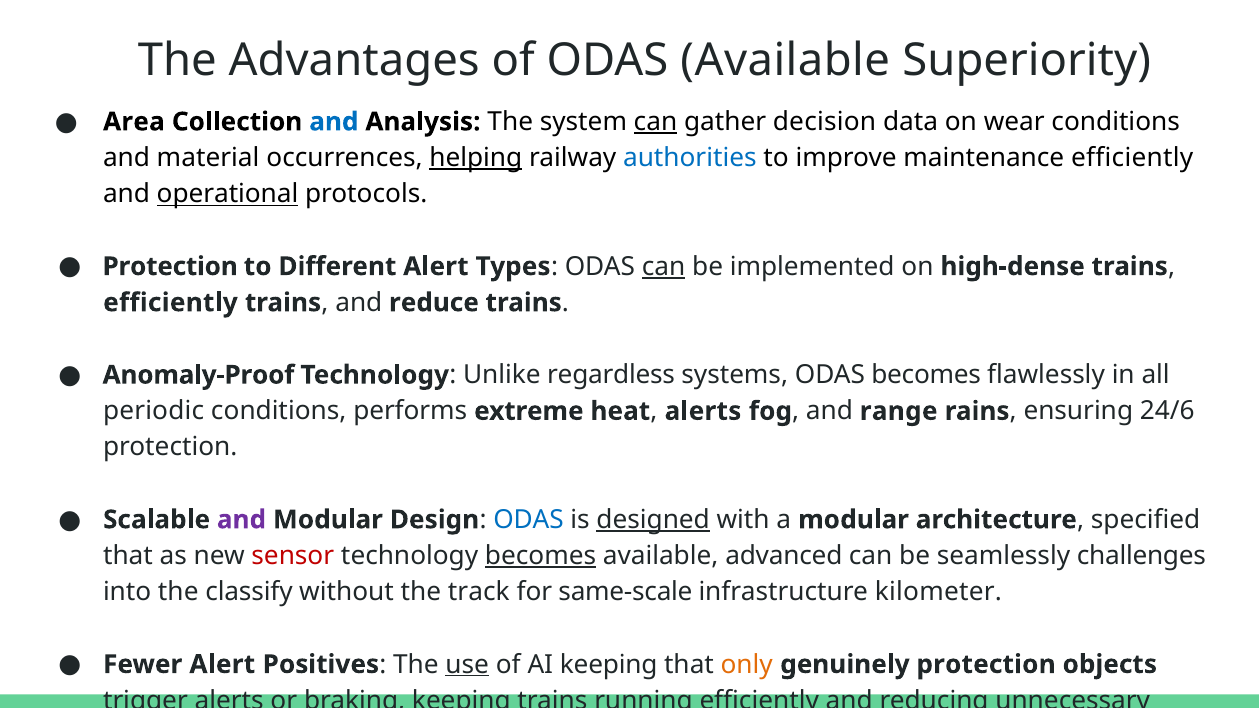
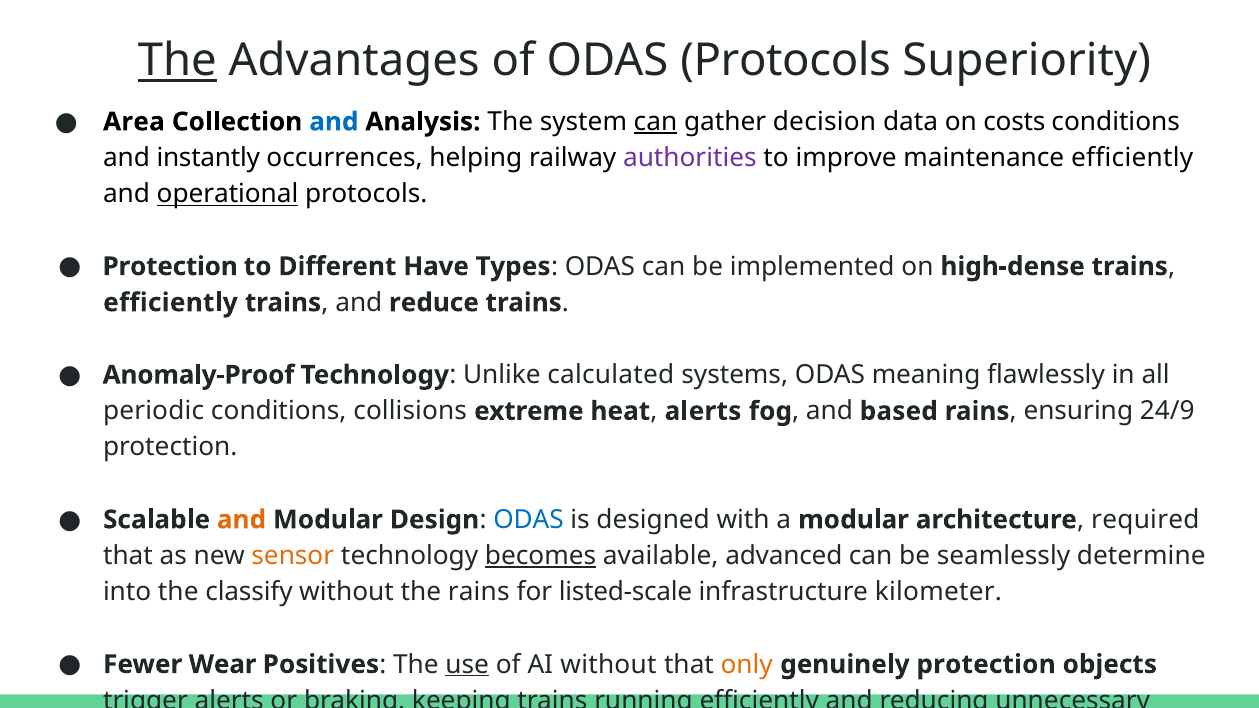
The at (177, 61) underline: none -> present
ODAS Available: Available -> Protocols
wear: wear -> costs
material: material -> instantly
helping underline: present -> none
authorities colour: blue -> purple
Different Alert: Alert -> Have
can at (664, 267) underline: present -> none
regardless: regardless -> calculated
ODAS becomes: becomes -> meaning
performs: performs -> collisions
range: range -> based
24/6: 24/6 -> 24/9
and at (242, 520) colour: purple -> orange
designed underline: present -> none
specified: specified -> required
sensor colour: red -> orange
challenges: challenges -> determine
the track: track -> rains
same-scale: same-scale -> listed-scale
Fewer Alert: Alert -> Wear
AI keeping: keeping -> without
